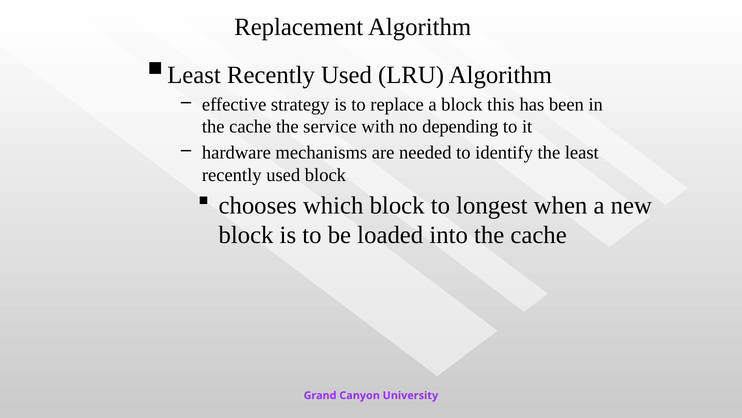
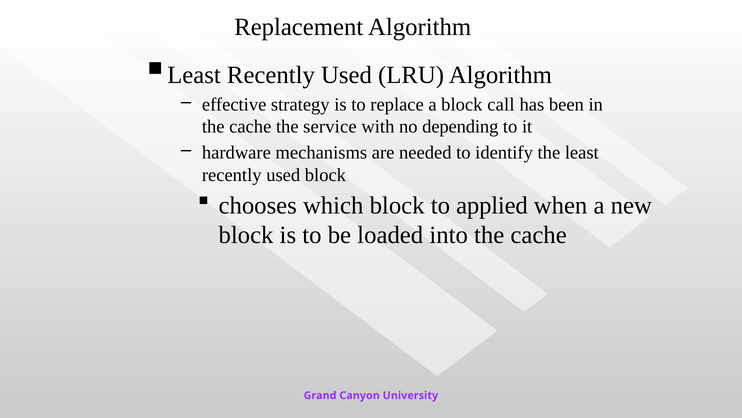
this: this -> call
longest: longest -> applied
